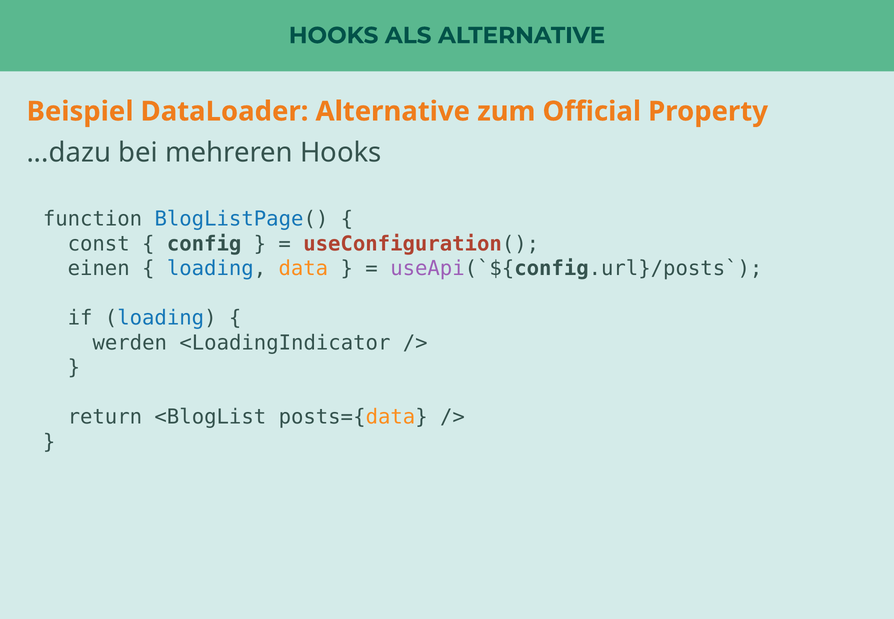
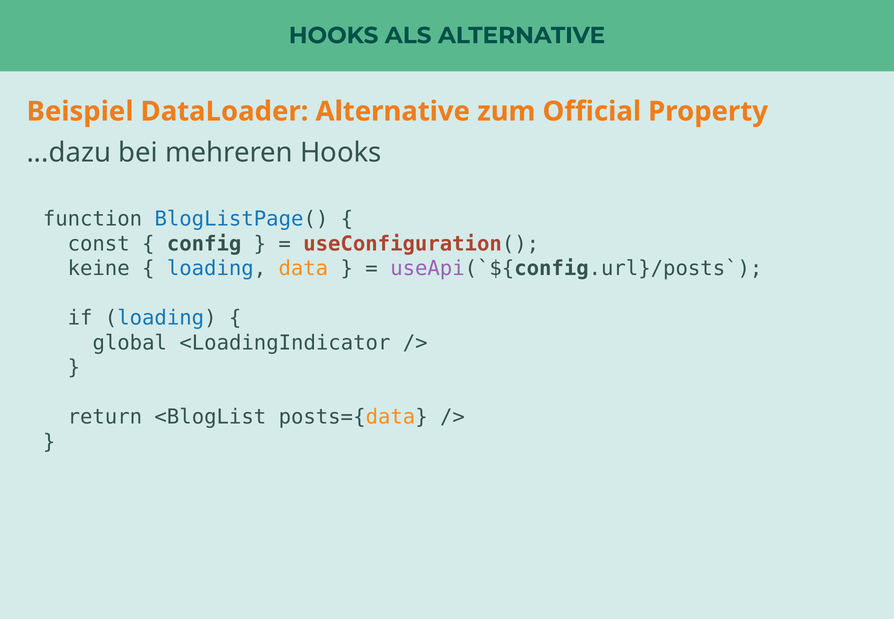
einen: einen -> keine
werden: werden -> global
